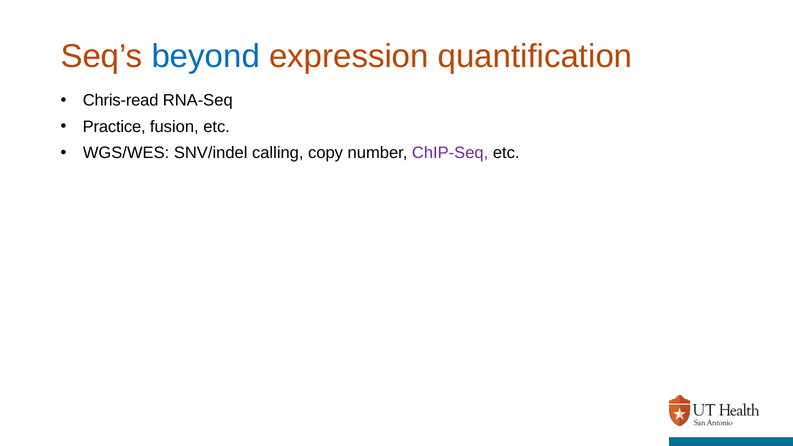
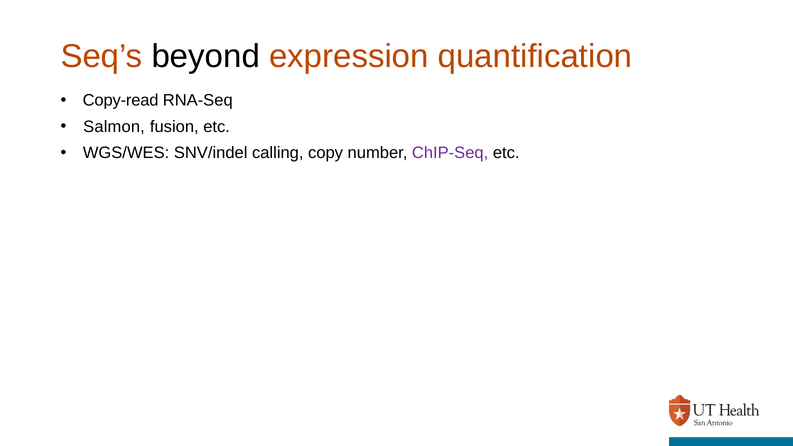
beyond colour: blue -> black
Chris-read: Chris-read -> Copy-read
Practice: Practice -> Salmon
